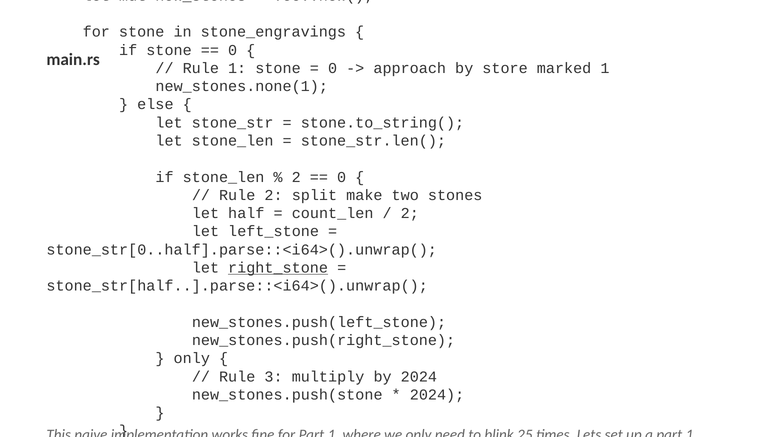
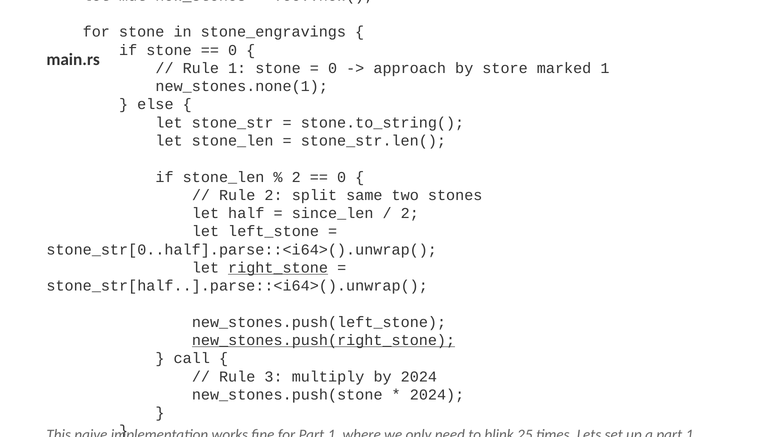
make: make -> same
count_len: count_len -> since_len
new_stones.push(right_stone underline: none -> present
only at (192, 358): only -> call
